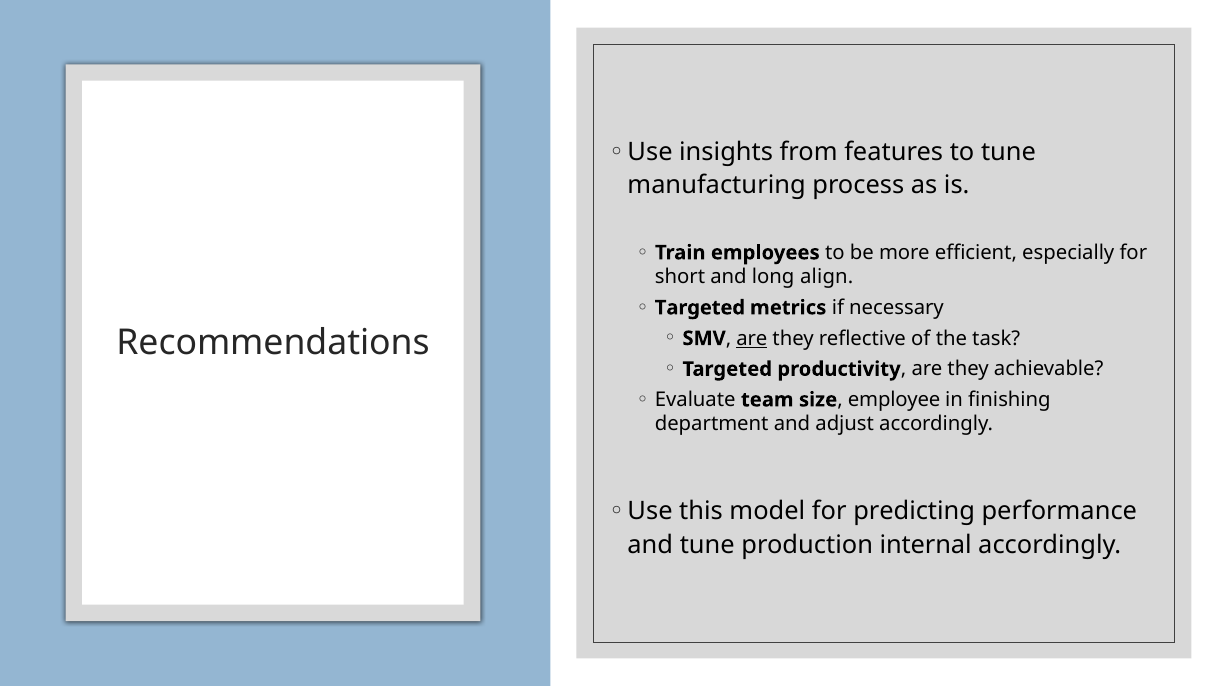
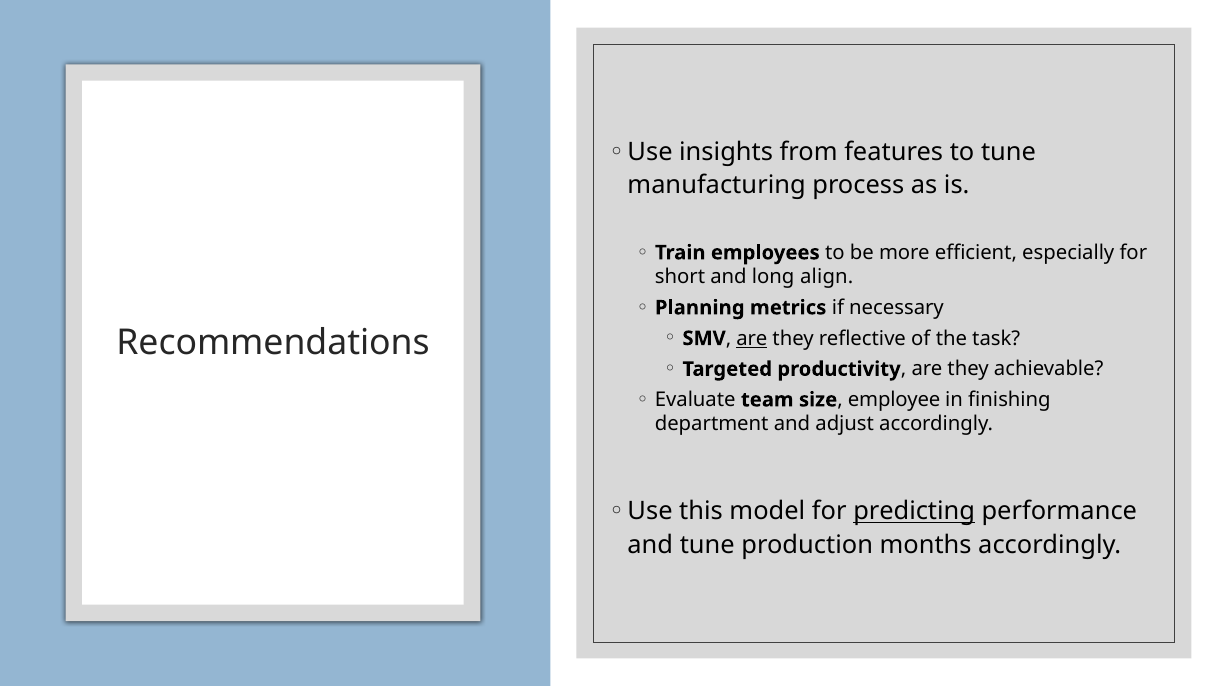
Targeted at (700, 308): Targeted -> Planning
predicting underline: none -> present
internal: internal -> months
